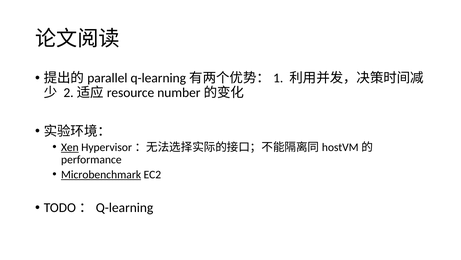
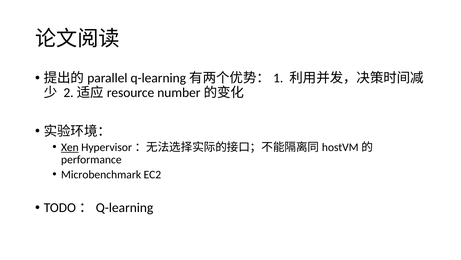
Microbenchmark underline: present -> none
